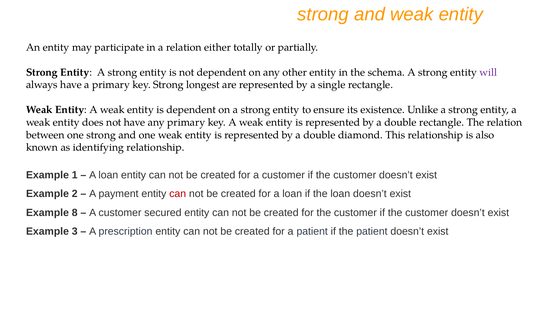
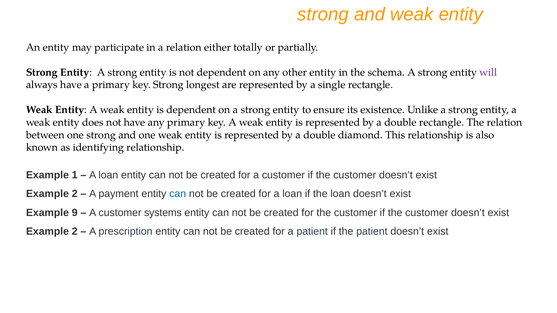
can at (178, 194) colour: red -> blue
8: 8 -> 9
secured: secured -> systems
3 at (75, 232): 3 -> 2
